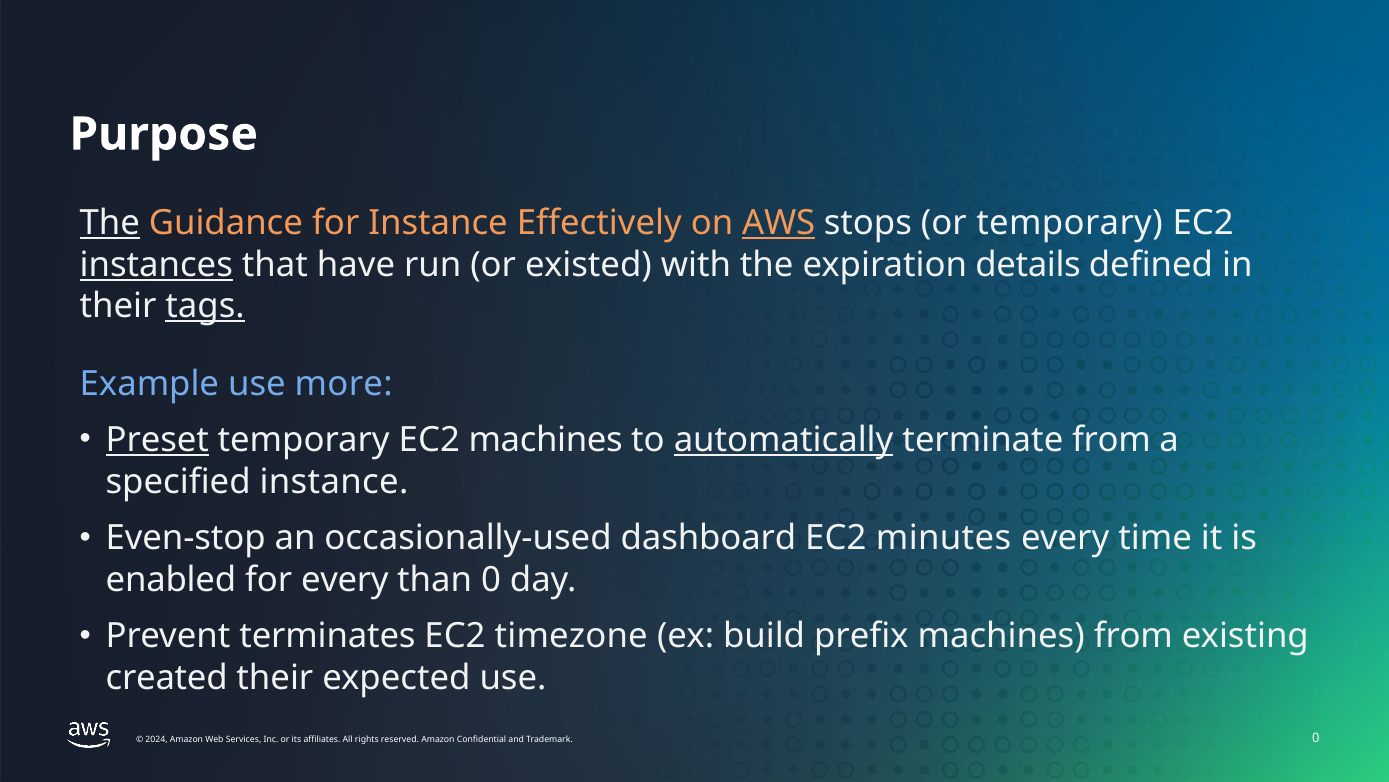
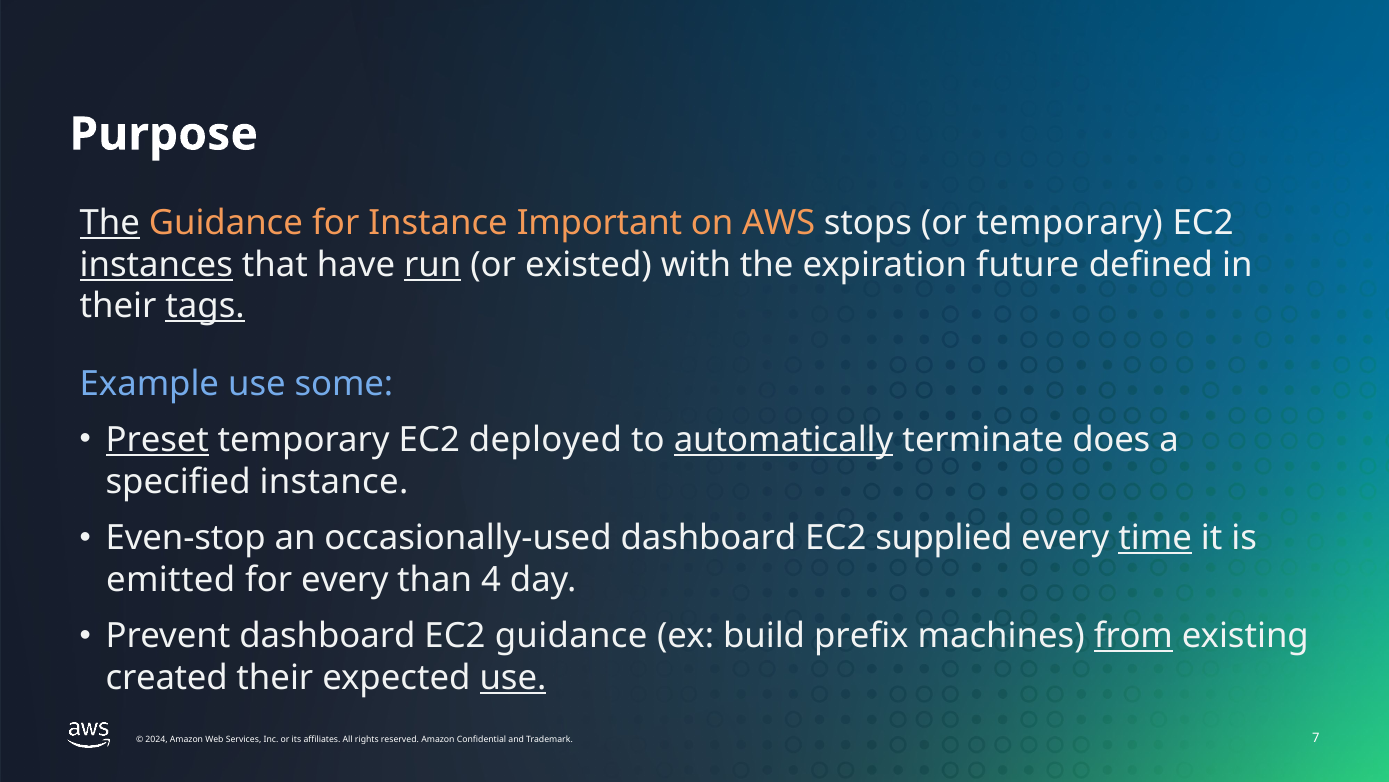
Effectively: Effectively -> Important
AWS underline: present -> none
run underline: none -> present
details: details -> future
more: more -> some
EC2 machines: machines -> deployed
terminate from: from -> does
minutes: minutes -> supplied
time underline: none -> present
enabled: enabled -> emitted
than 0: 0 -> 4
Prevent terminates: terminates -> dashboard
EC2 timezone: timezone -> guidance
from at (1133, 636) underline: none -> present
use at (513, 677) underline: none -> present
0 at (1316, 737): 0 -> 7
